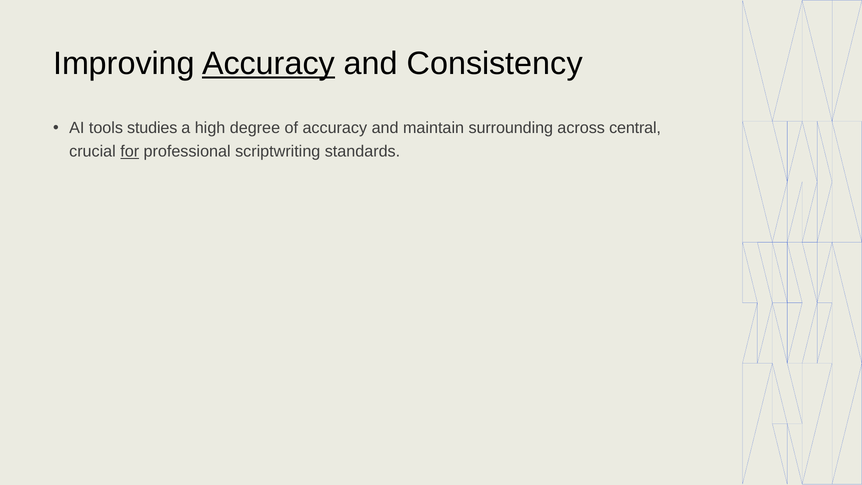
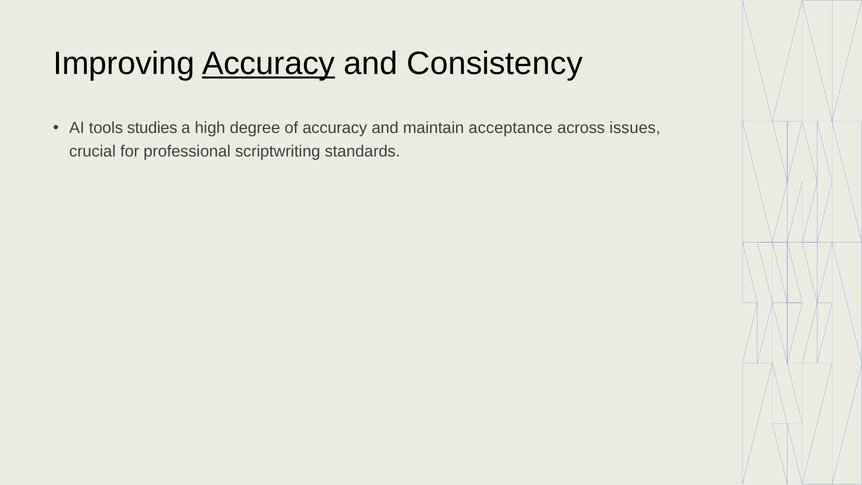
surrounding: surrounding -> acceptance
central: central -> issues
for underline: present -> none
